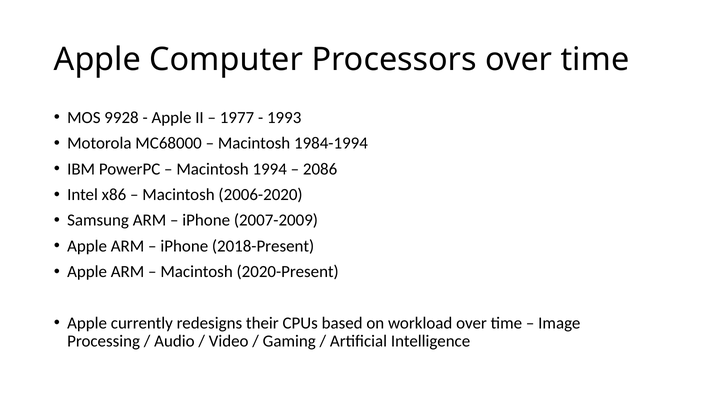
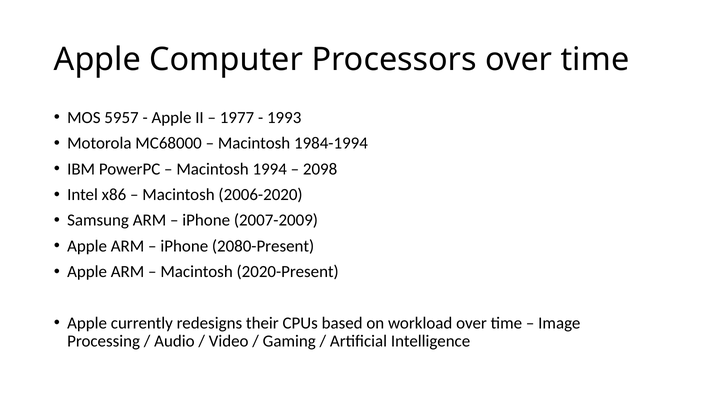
9928: 9928 -> 5957
2086: 2086 -> 2098
2018-Present: 2018-Present -> 2080-Present
